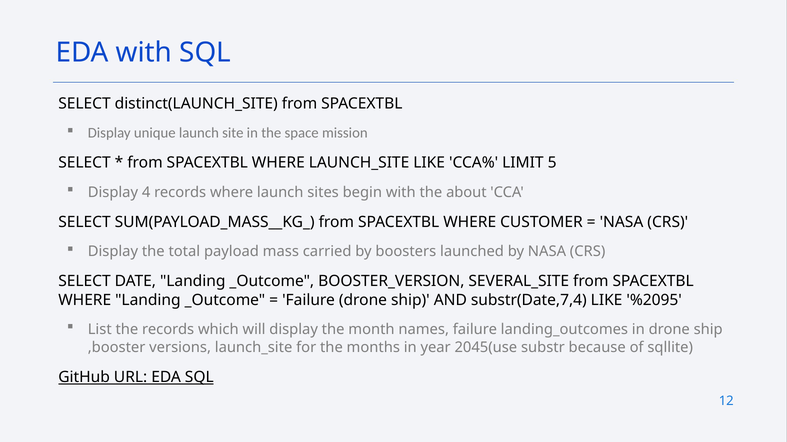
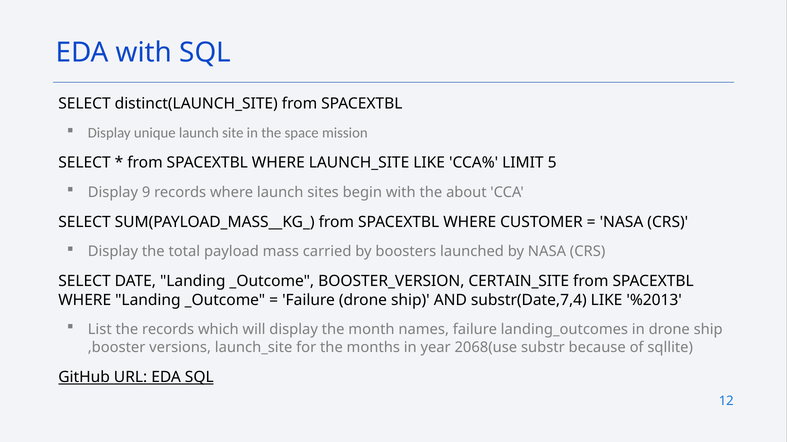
4: 4 -> 9
SEVERAL_SITE: SEVERAL_SITE -> CERTAIN_SITE
%2095: %2095 -> %2013
2045(use: 2045(use -> 2068(use
